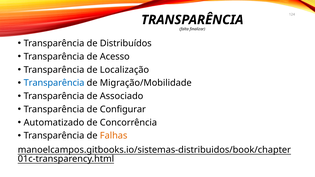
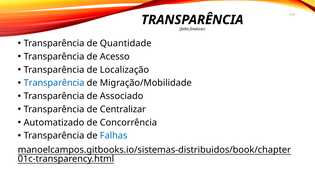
Distribuídos: Distribuídos -> Quantidade
Configurar: Configurar -> Centralizar
Falhas colour: orange -> blue
